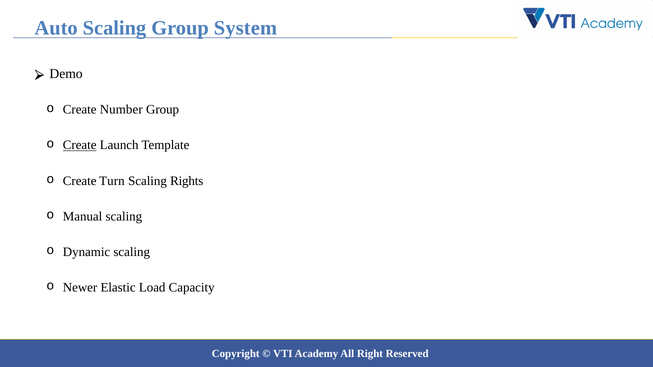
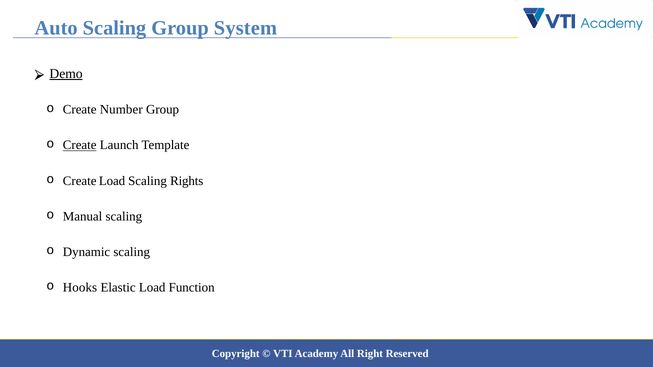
Demo underline: none -> present
Create Turn: Turn -> Load
Newer: Newer -> Hooks
Capacity: Capacity -> Function
